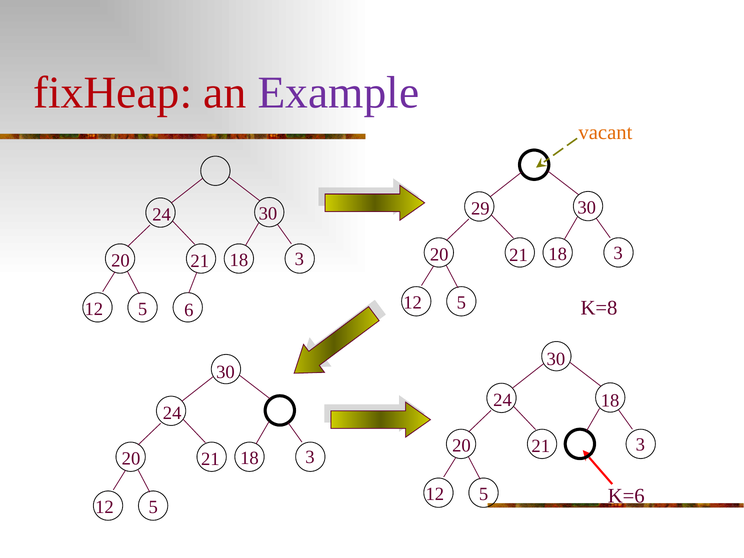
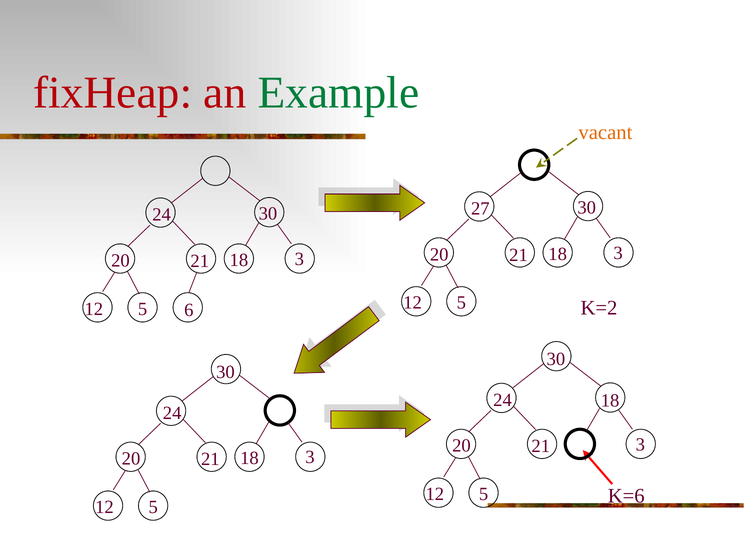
Example colour: purple -> green
29: 29 -> 27
K=8: K=8 -> K=2
